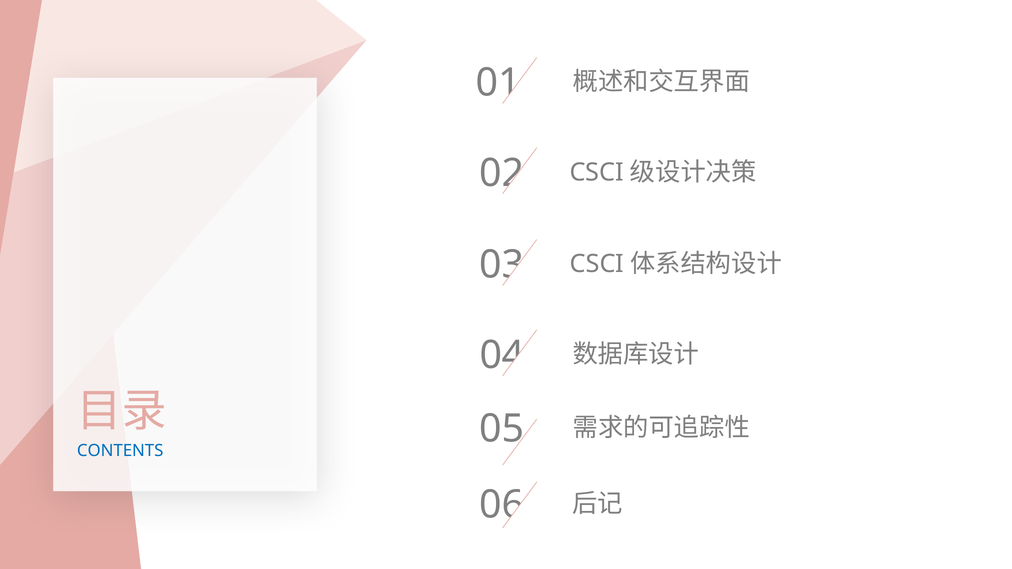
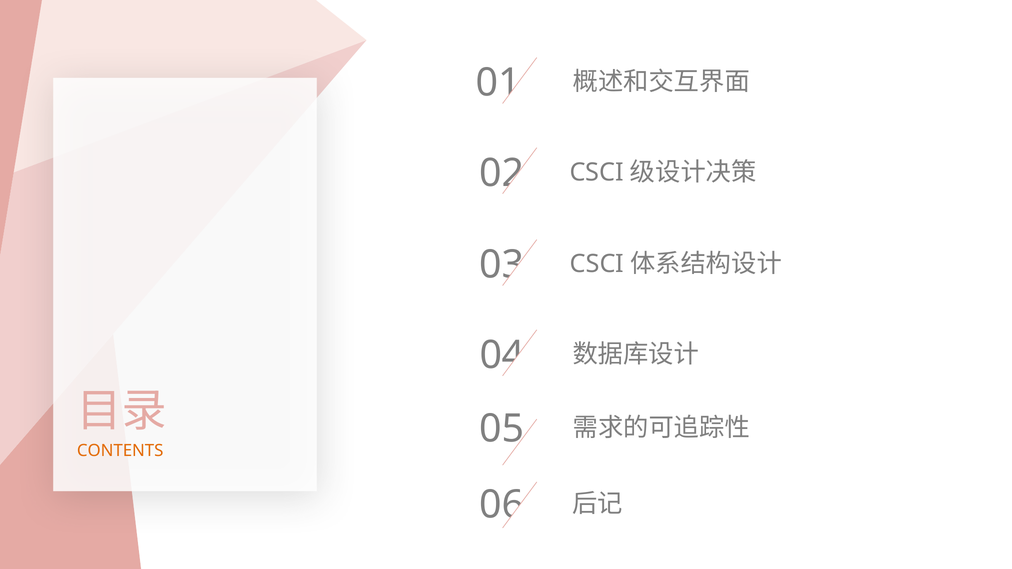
CONTENTS colour: blue -> orange
